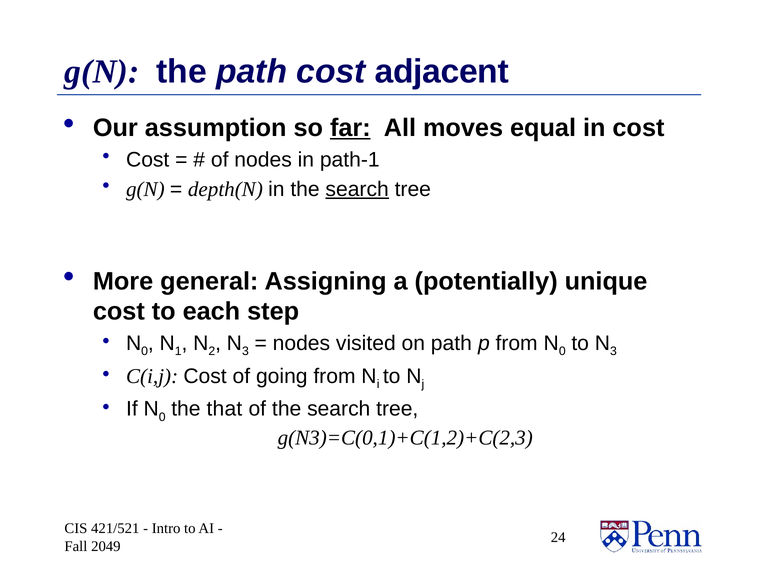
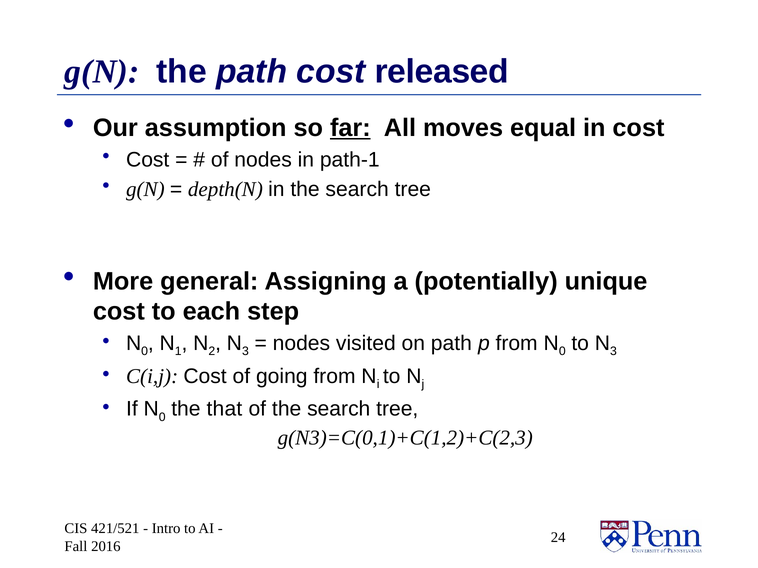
adjacent: adjacent -> released
search at (357, 189) underline: present -> none
2049: 2049 -> 2016
